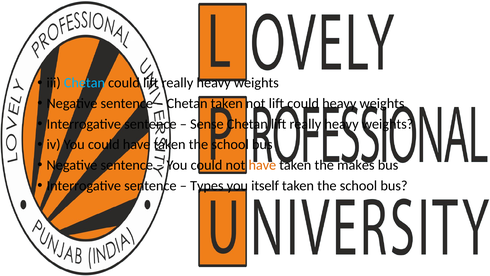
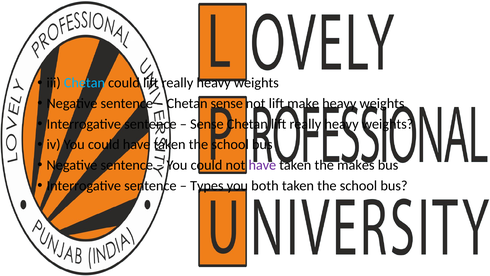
Chetan taken: taken -> sense
lift could: could -> make
have at (262, 165) colour: orange -> purple
itself: itself -> both
